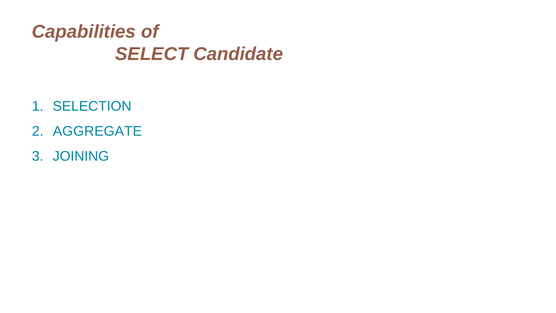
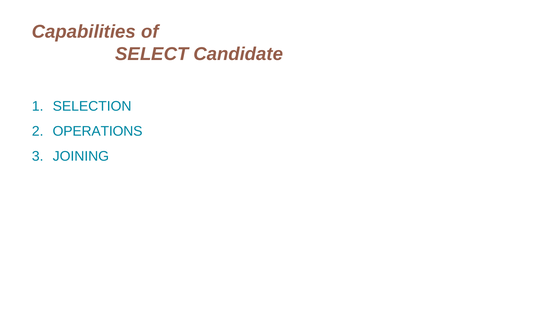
AGGREGATE: AGGREGATE -> OPERATIONS
